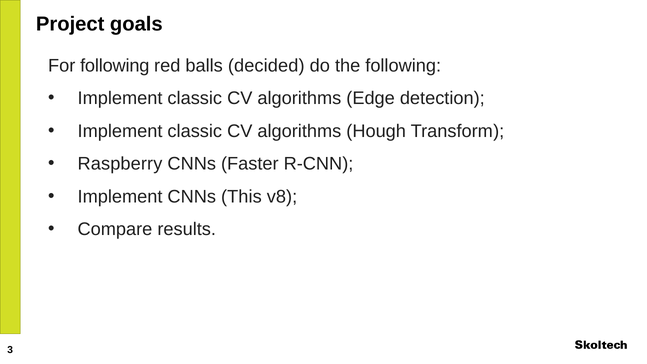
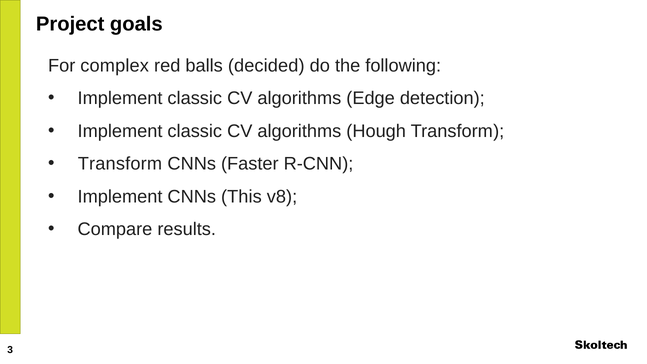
For following: following -> complex
Raspberry at (120, 164): Raspberry -> Transform
